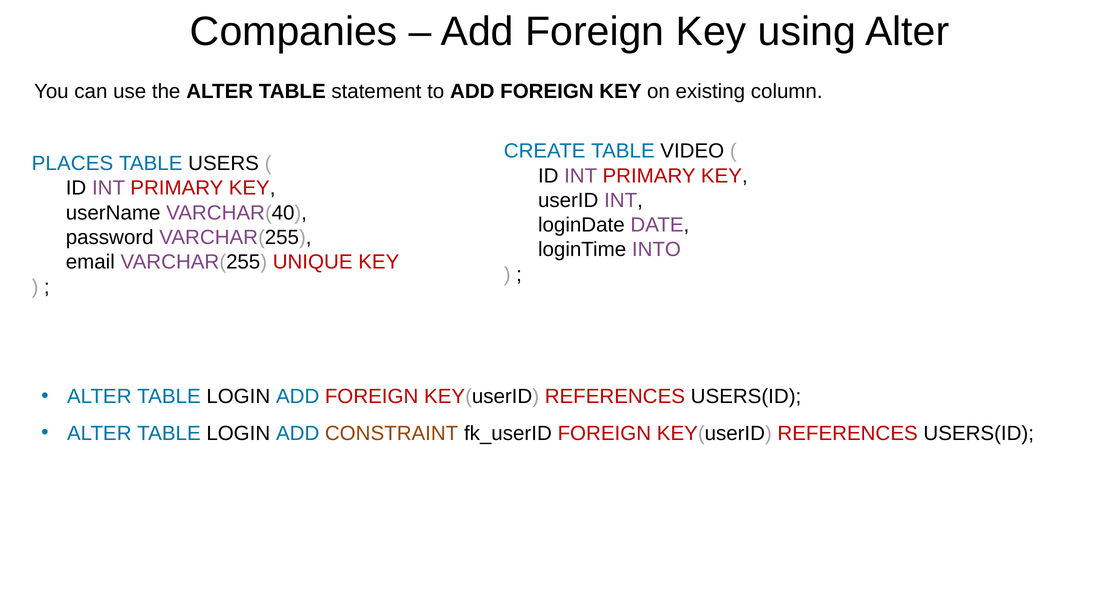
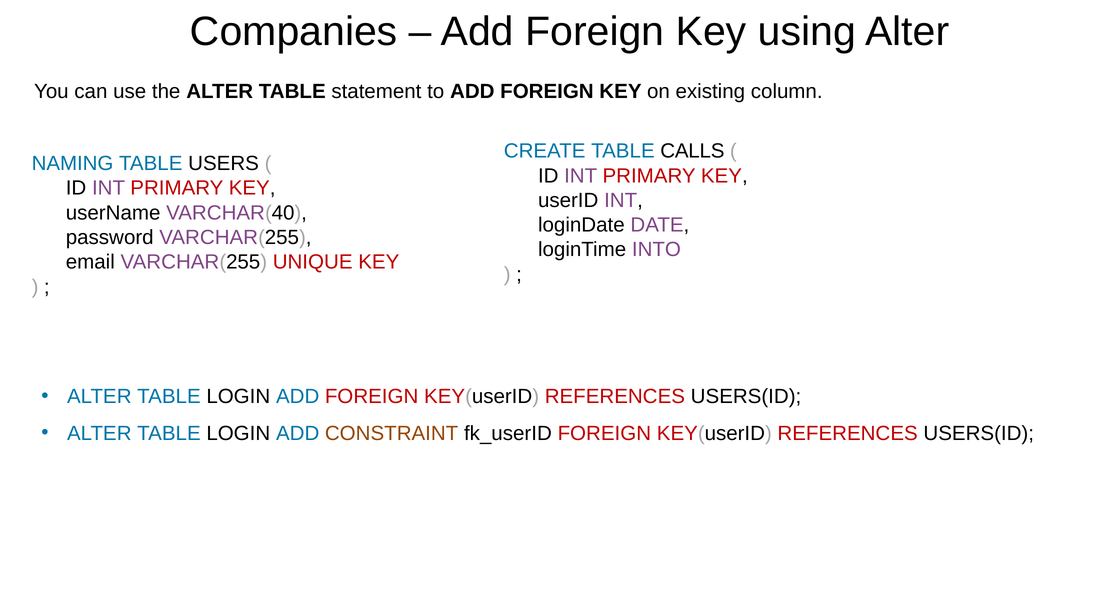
VIDEO: VIDEO -> CALLS
PLACES: PLACES -> NAMING
